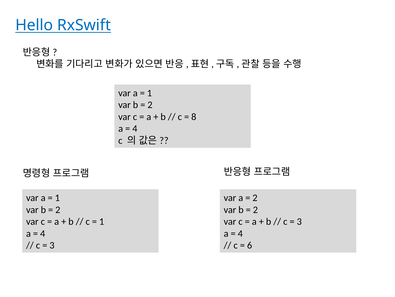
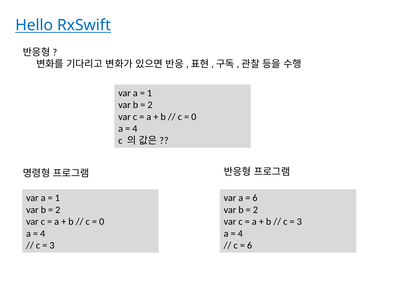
8 at (194, 117): 8 -> 0
2 at (255, 197): 2 -> 6
1 at (102, 221): 1 -> 0
